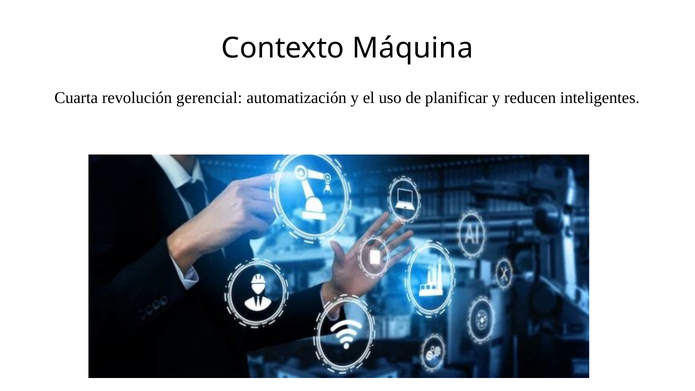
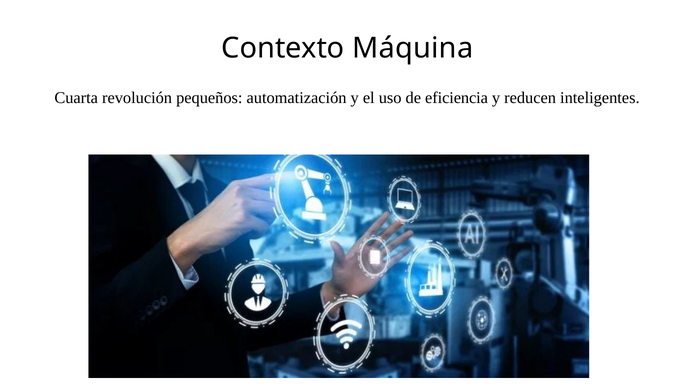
gerencial: gerencial -> pequeños
planificar: planificar -> eficiencia
